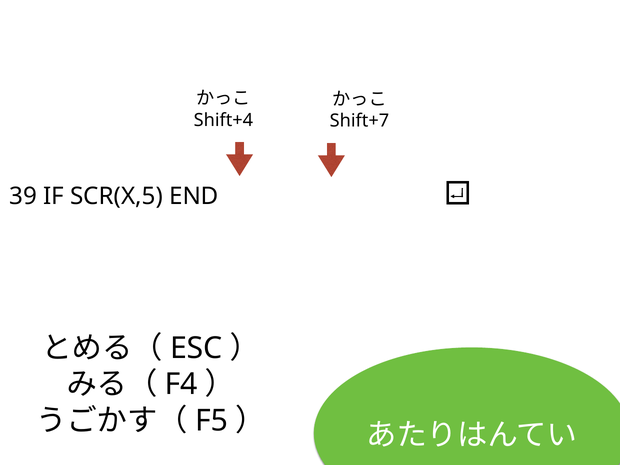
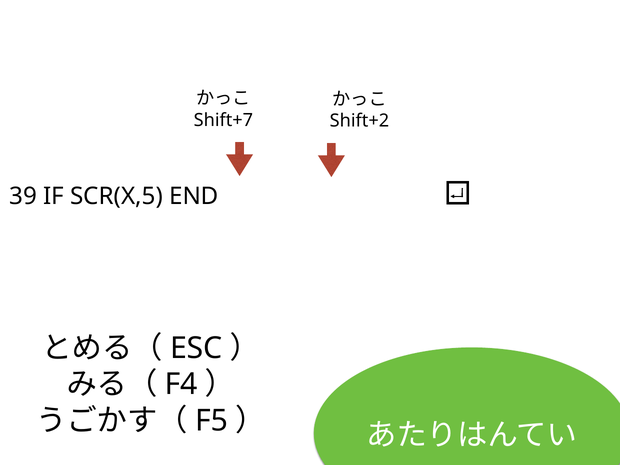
Shift+4: Shift+4 -> Shift+7
Shift+7: Shift+7 -> Shift+2
